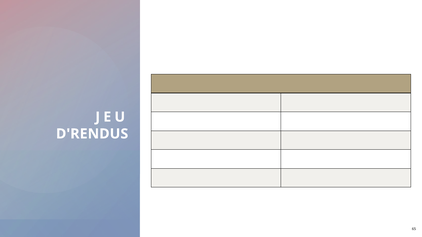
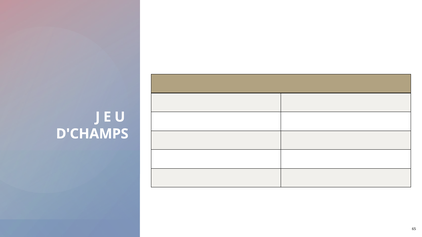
D'RENDUS: D'RENDUS -> D'CHAMPS
